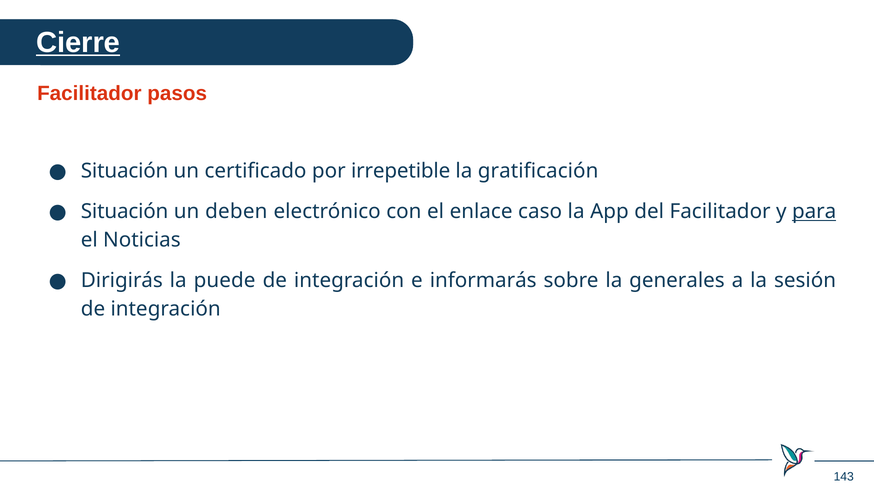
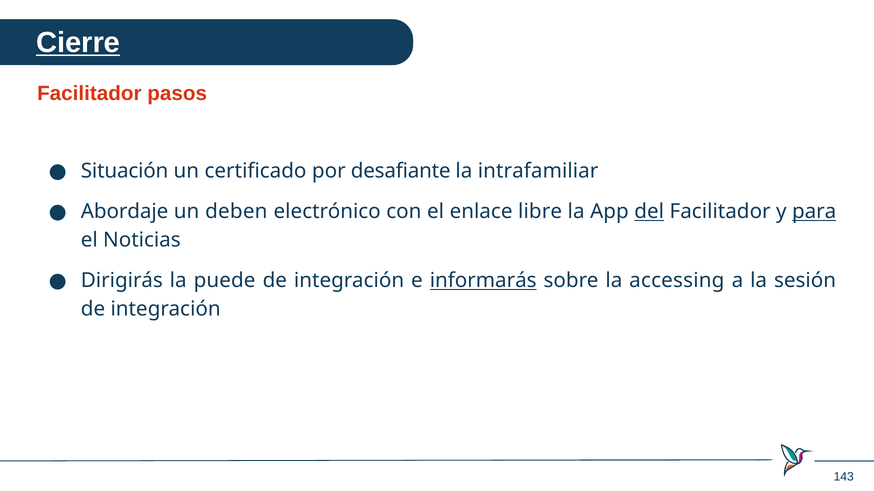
irrepetible: irrepetible -> desafiante
gratificación: gratificación -> intrafamiliar
Situación at (125, 212): Situación -> Abordaje
caso: caso -> libre
del underline: none -> present
informarás underline: none -> present
generales: generales -> accessing
